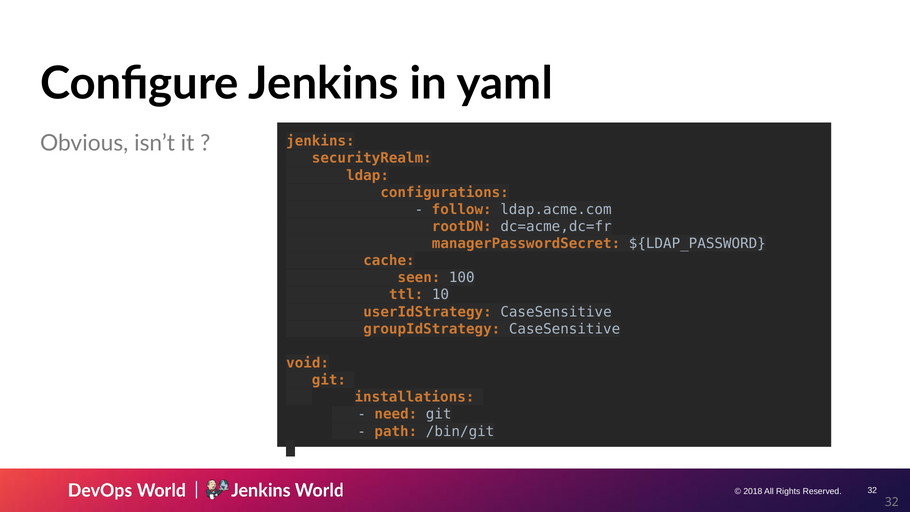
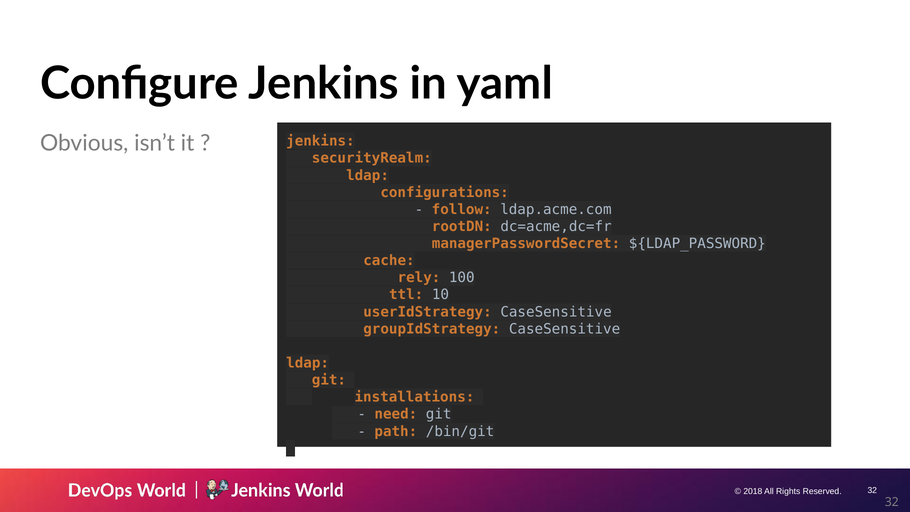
seen: seen -> rely
void at (308, 363): void -> ldap
